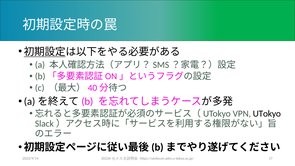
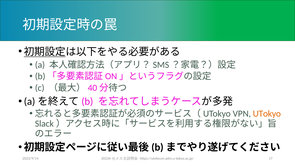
UTokyo colour: black -> orange
